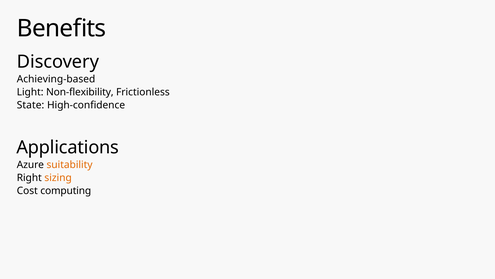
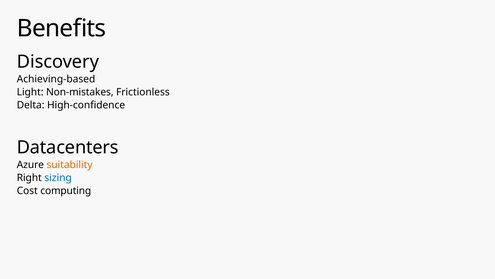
Non-flexibility: Non-flexibility -> Non-mistakes
State: State -> Delta
Applications: Applications -> Datacenters
sizing colour: orange -> blue
